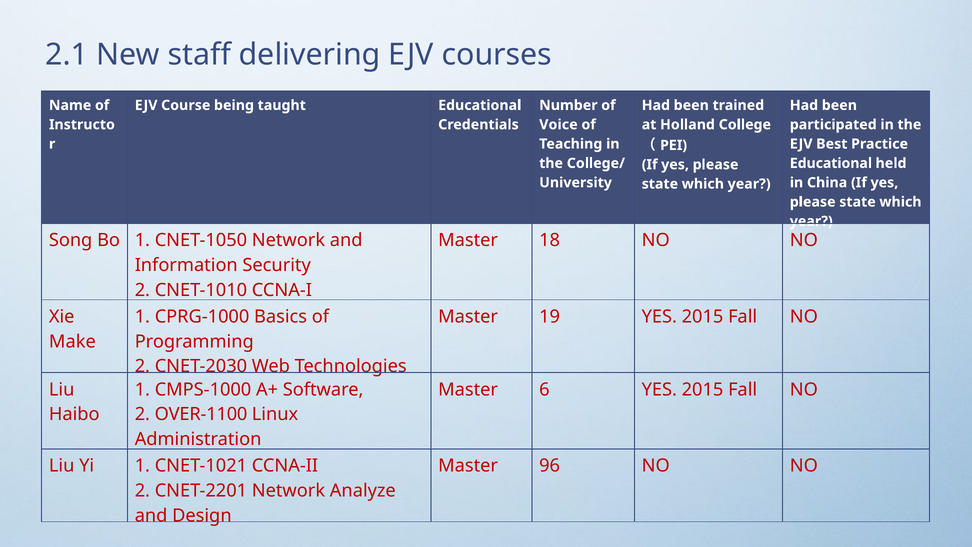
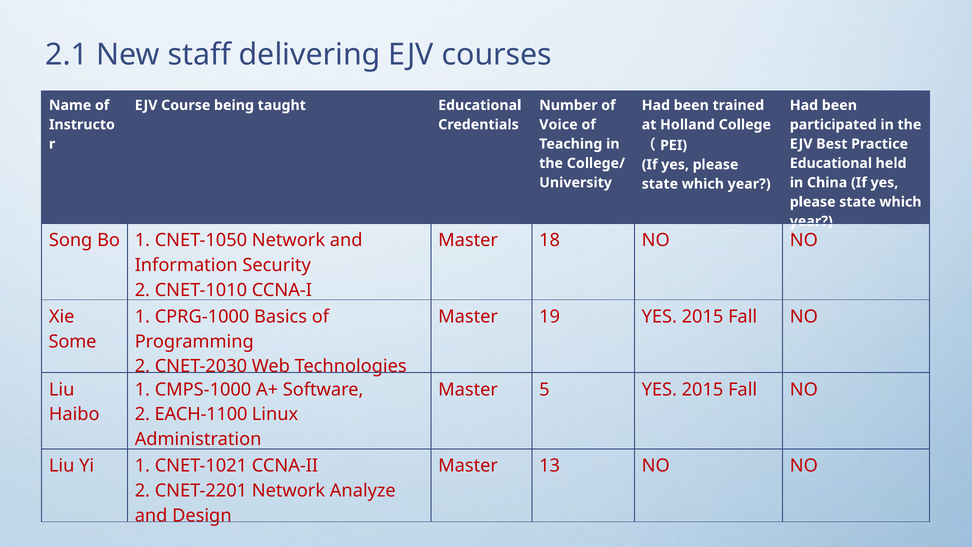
Make: Make -> Some
6: 6 -> 5
OVER-1100: OVER-1100 -> EACH-1100
96: 96 -> 13
